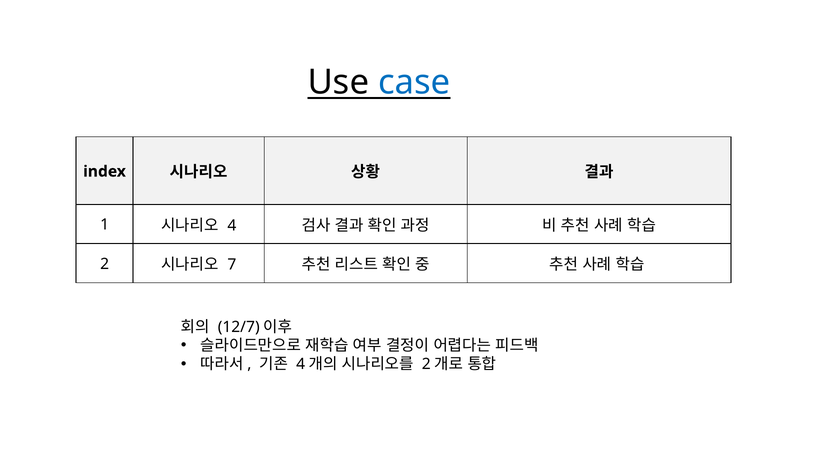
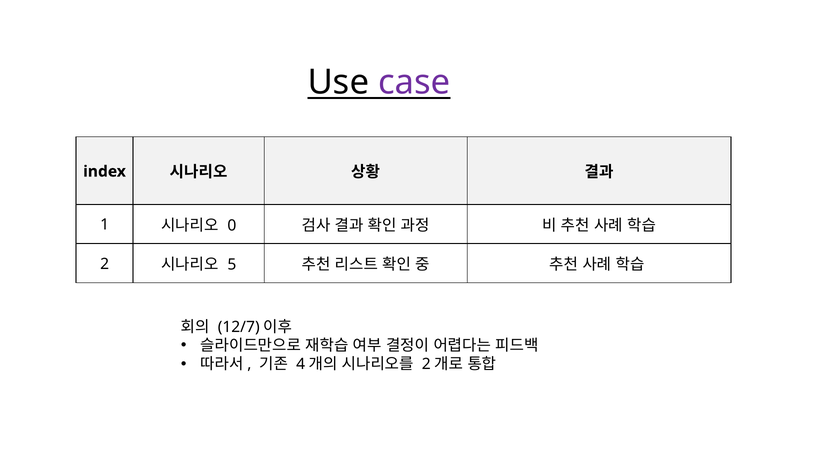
case colour: blue -> purple
4: 4 -> 0
7: 7 -> 5
